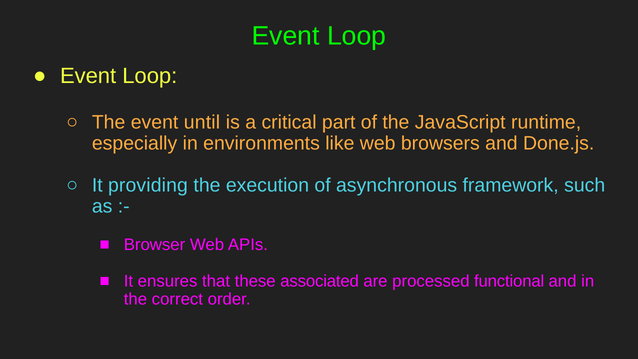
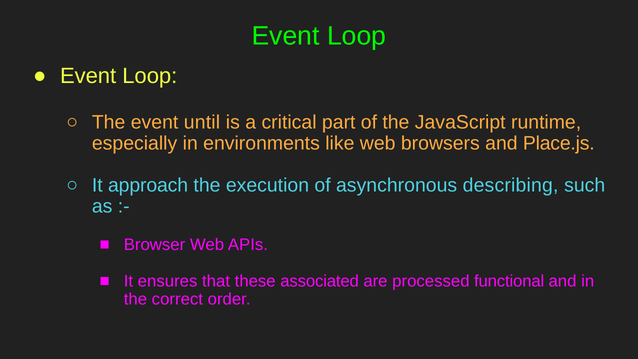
Done.js: Done.js -> Place.js
providing: providing -> approach
framework: framework -> describing
